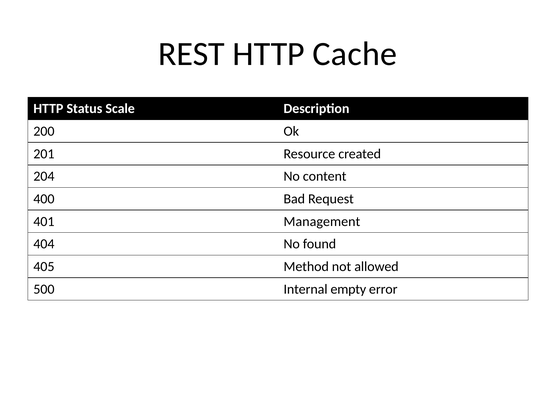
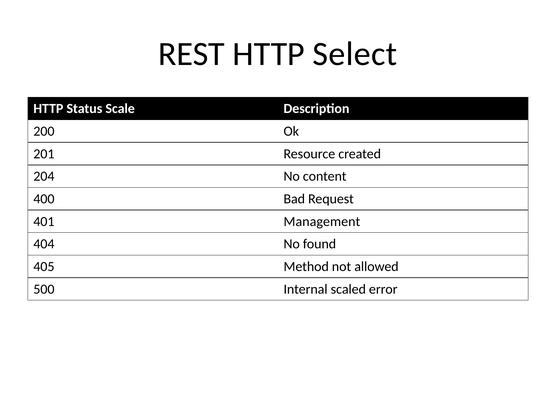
Cache: Cache -> Select
empty: empty -> scaled
